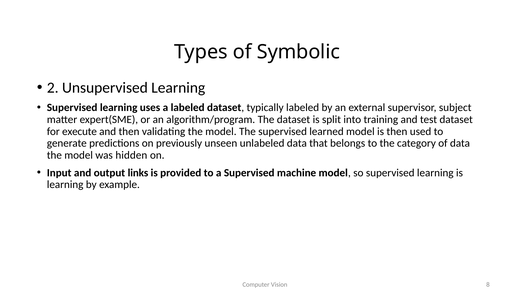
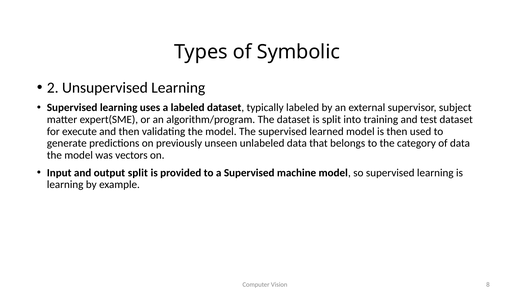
hidden: hidden -> vectors
output links: links -> split
